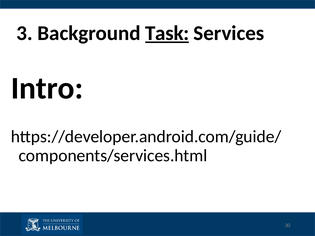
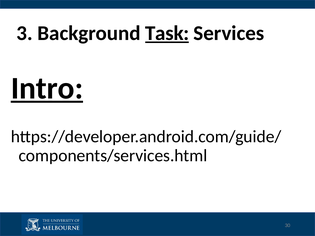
Intro underline: none -> present
